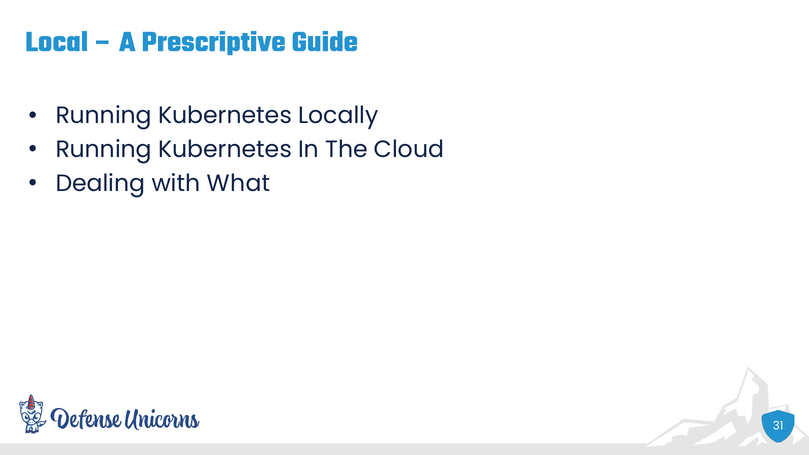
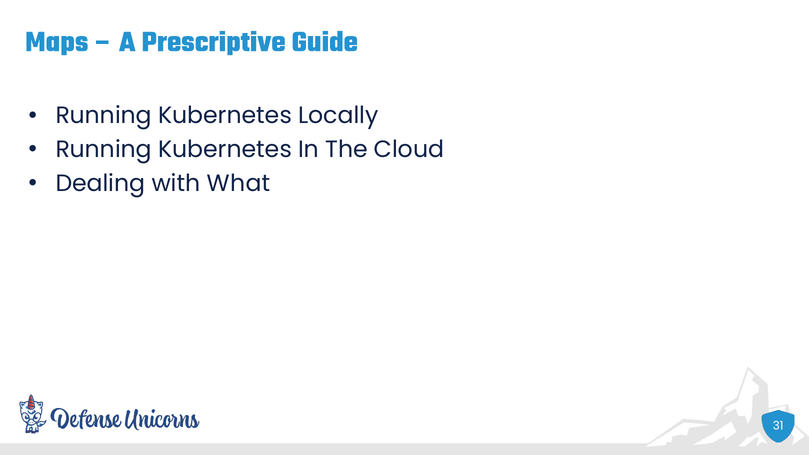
Local: Local -> Maps
